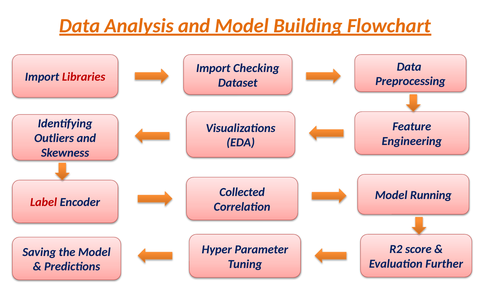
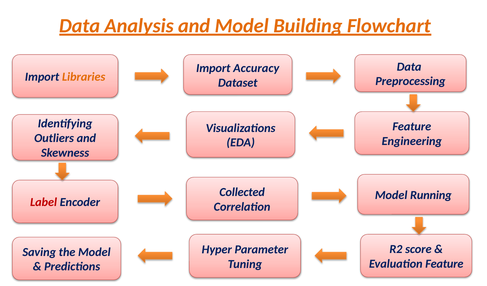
Checking: Checking -> Accuracy
Libraries colour: red -> orange
Evaluation Further: Further -> Feature
